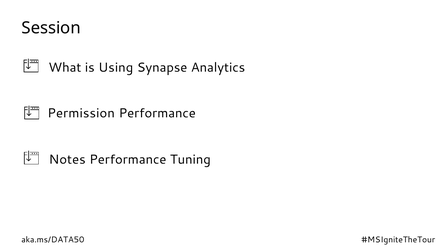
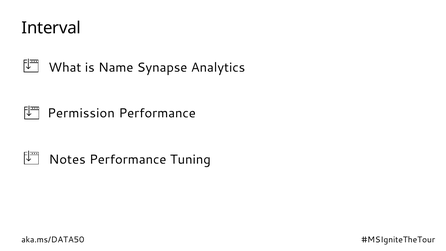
Session: Session -> Interval
Using: Using -> Name
